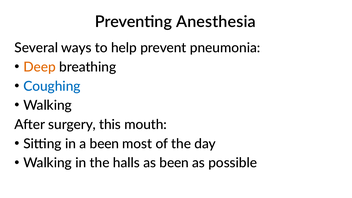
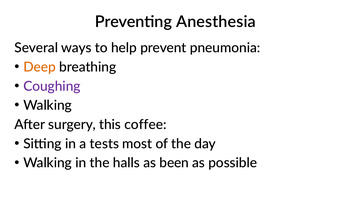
Coughing colour: blue -> purple
mouth: mouth -> coffee
a been: been -> tests
